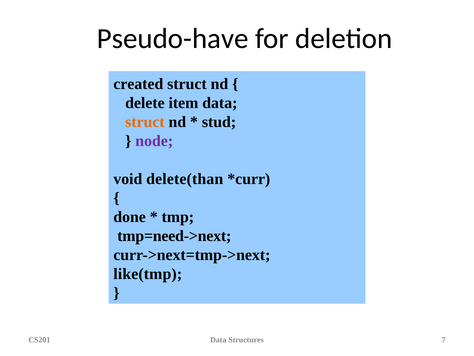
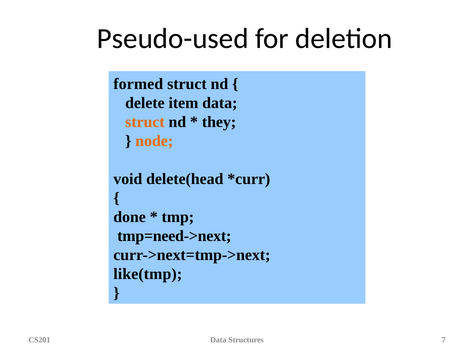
Pseudo-have: Pseudo-have -> Pseudo-used
created: created -> formed
stud: stud -> they
node colour: purple -> orange
delete(than: delete(than -> delete(head
